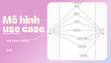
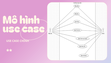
use at (11, 29) underline: present -> none
